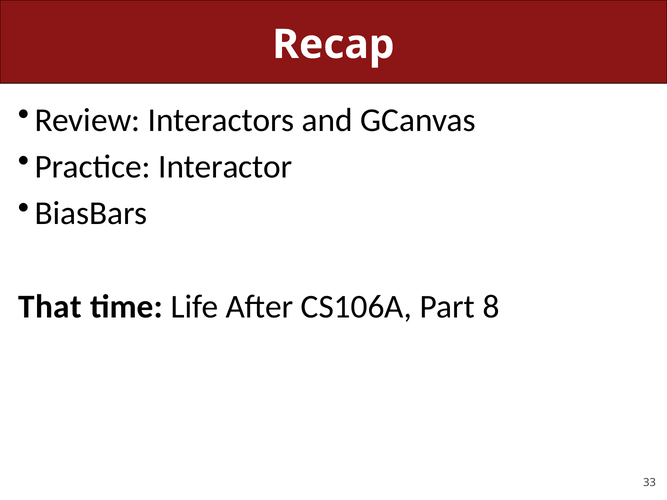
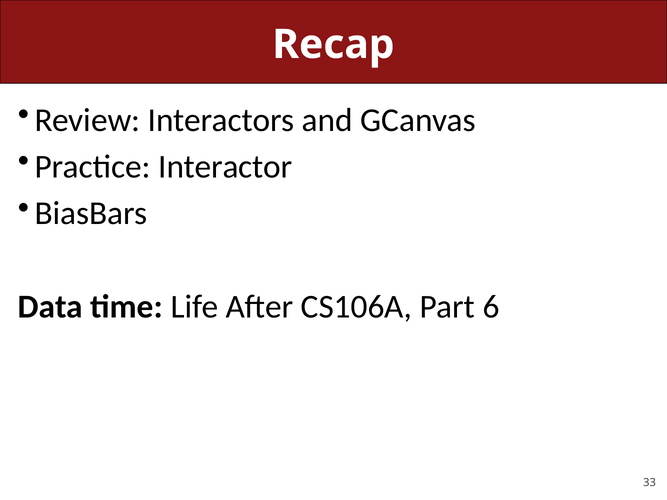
That: That -> Data
8: 8 -> 6
